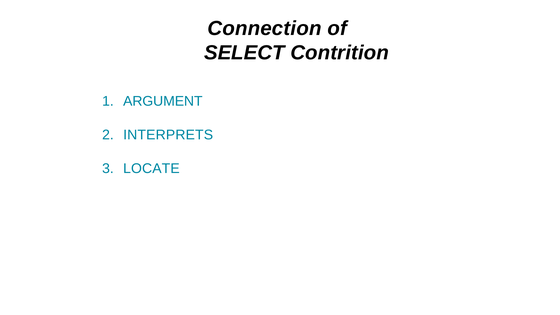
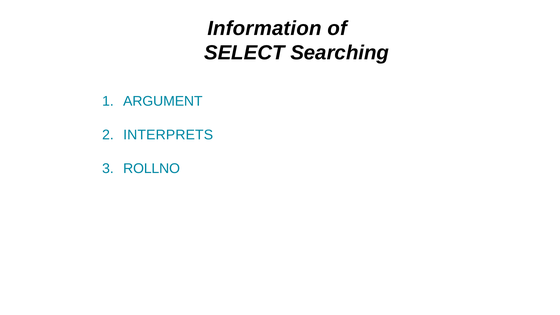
Connection: Connection -> Information
Contrition: Contrition -> Searching
LOCATE: LOCATE -> ROLLNO
